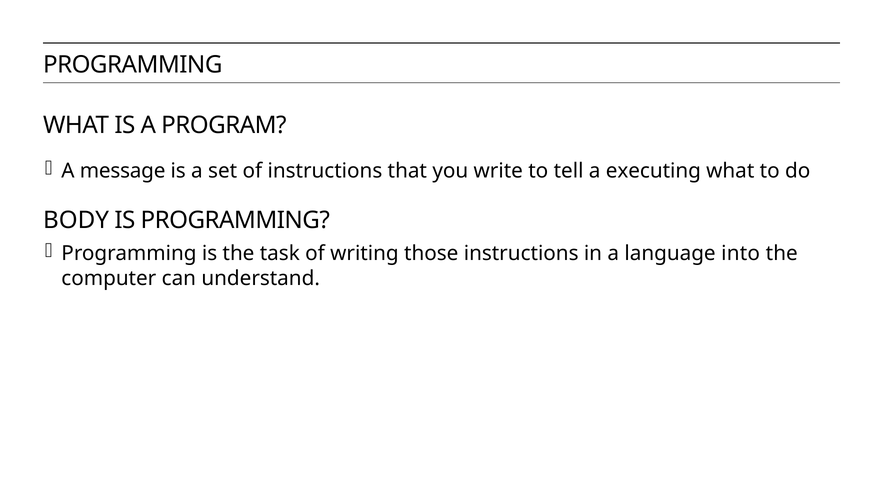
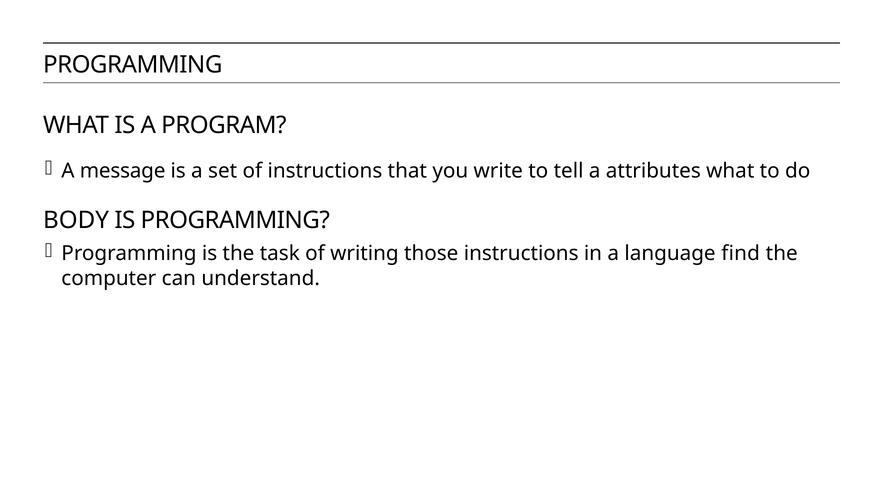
executing: executing -> attributes
into: into -> find
